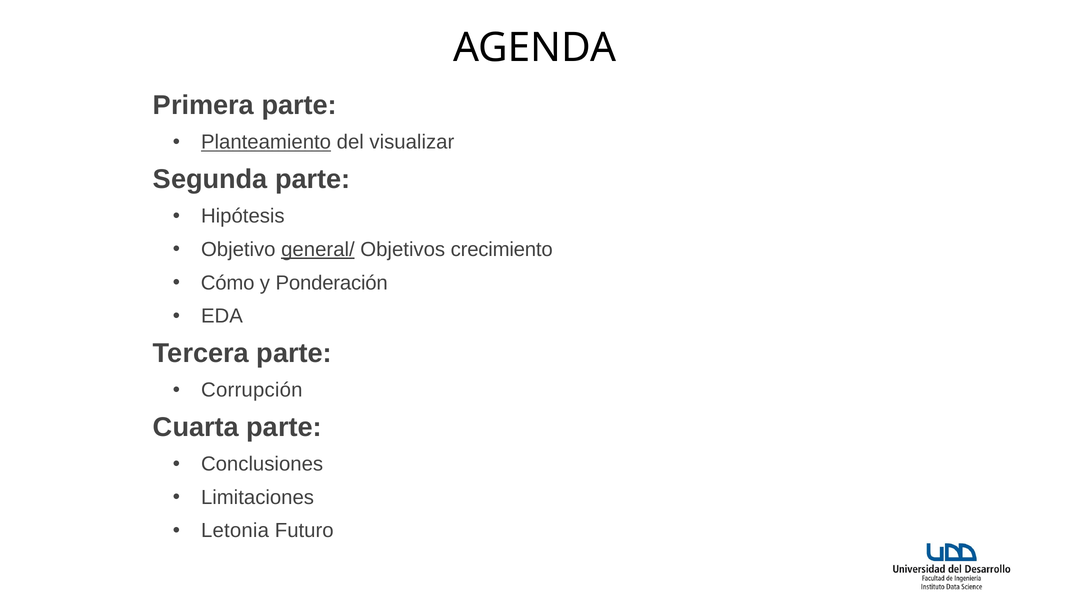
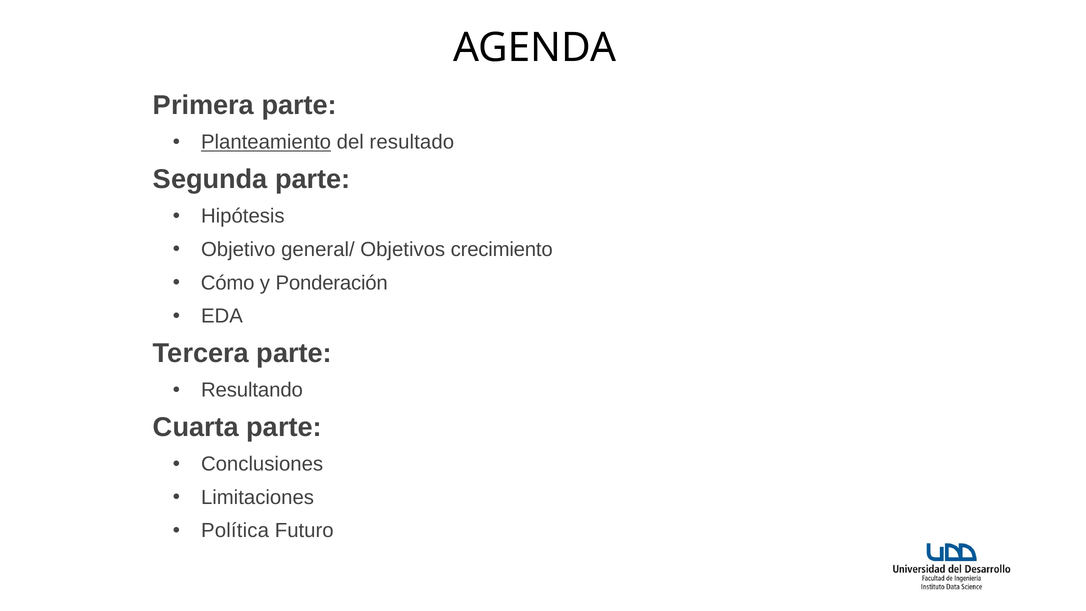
visualizar: visualizar -> resultado
general/ underline: present -> none
Corrupción: Corrupción -> Resultando
Letonia: Letonia -> Política
